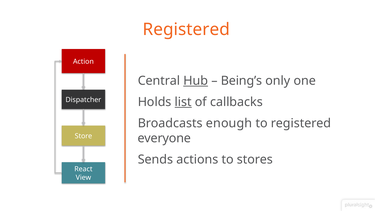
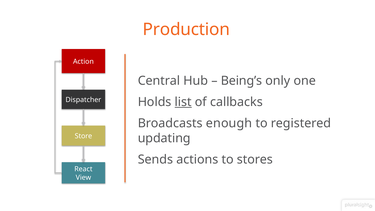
Registered at (186, 29): Registered -> Production
Hub underline: present -> none
everyone: everyone -> updating
